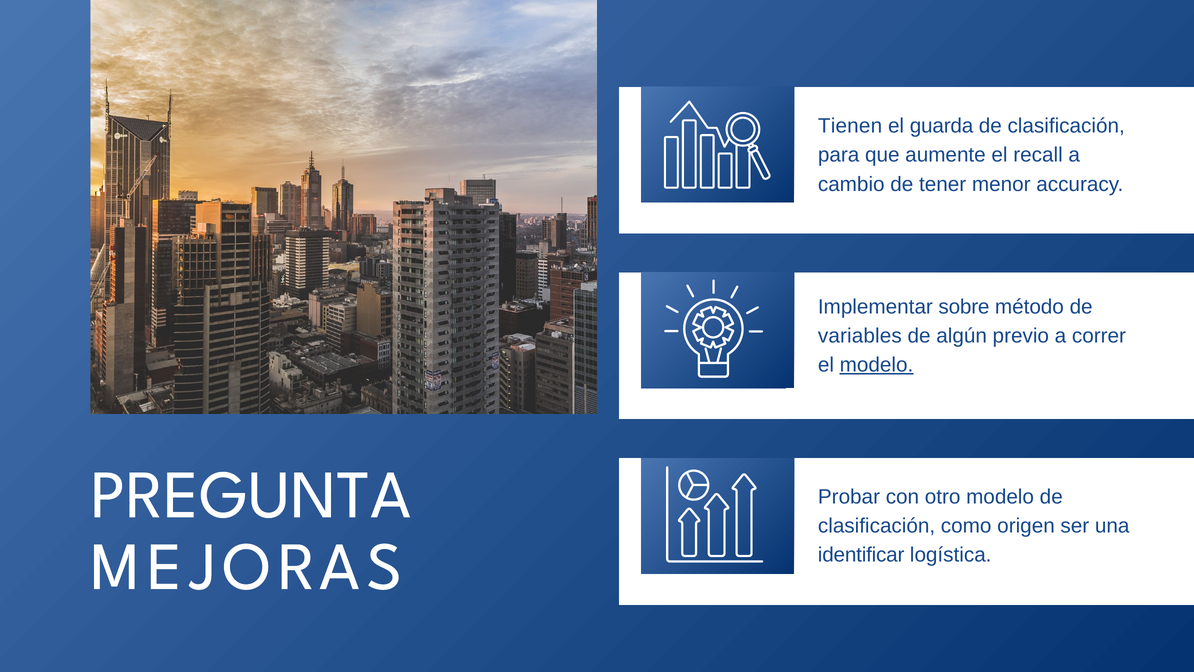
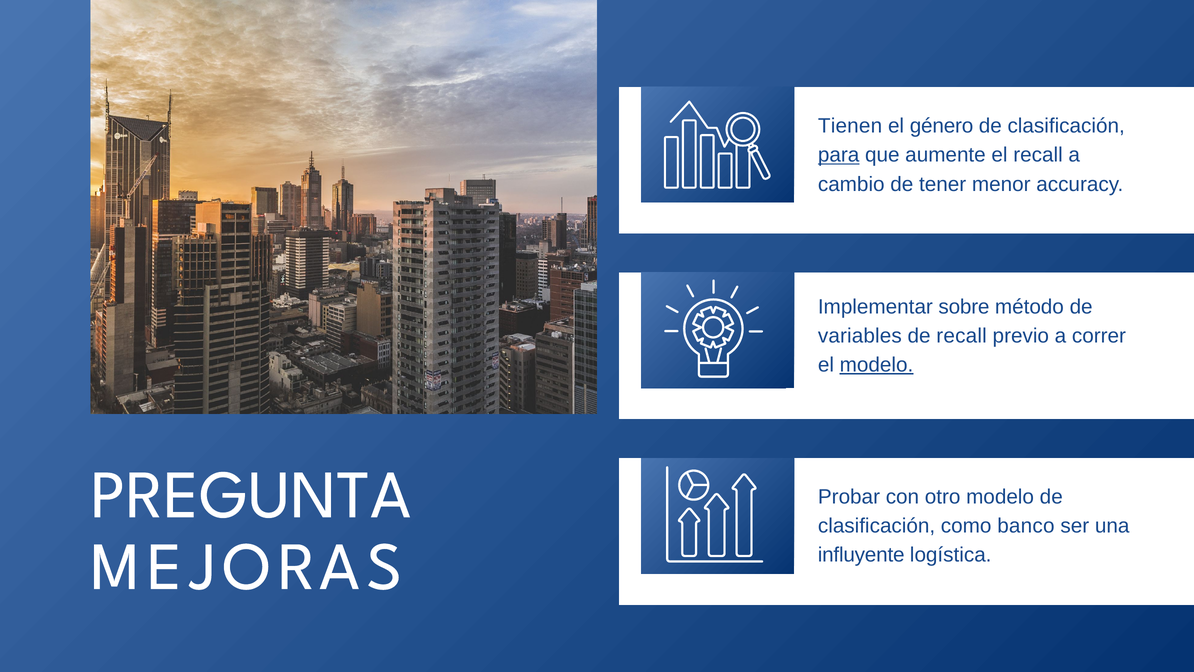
guarda: guarda -> género
para underline: none -> present
de algún: algún -> recall
origen: origen -> banco
identificar: identificar -> influyente
